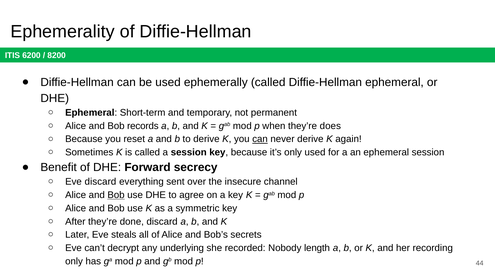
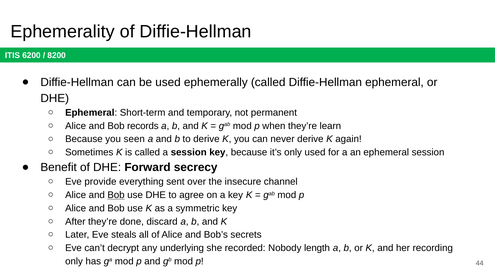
does: does -> learn
reset: reset -> seen
can at (260, 139) underline: present -> none
Eve discard: discard -> provide
